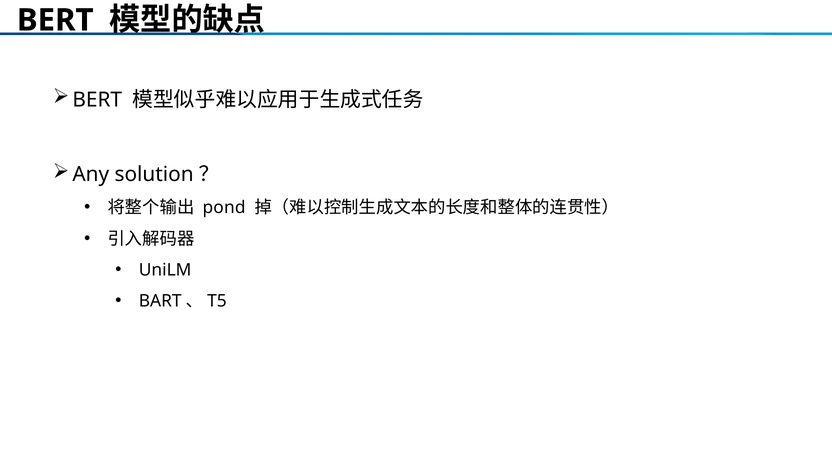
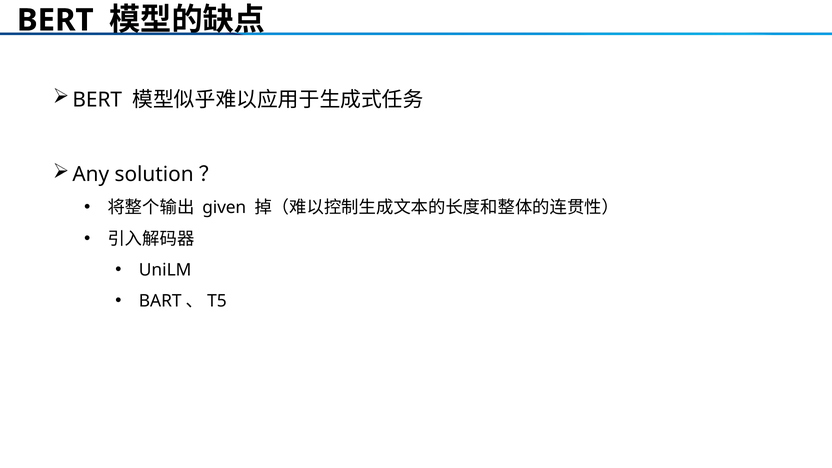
pond: pond -> given
